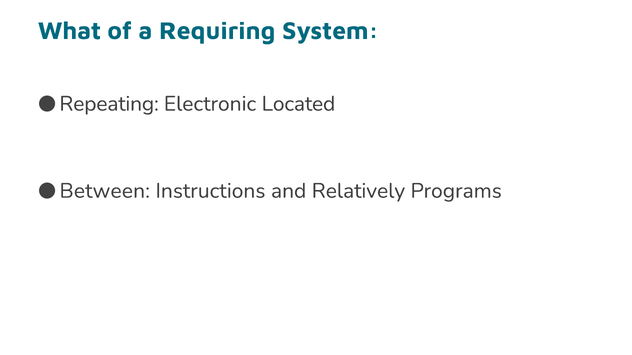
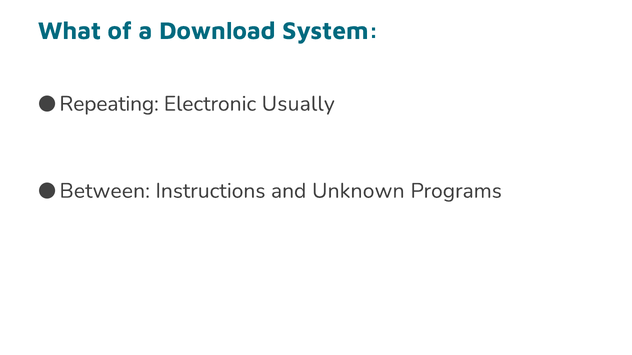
Requiring: Requiring -> Download
Located: Located -> Usually
Relatively: Relatively -> Unknown
